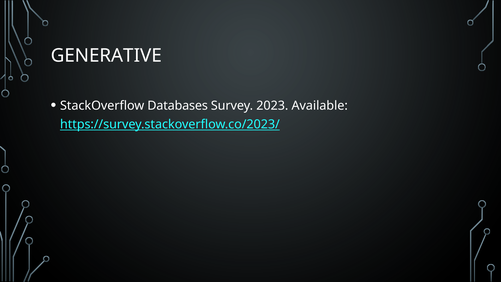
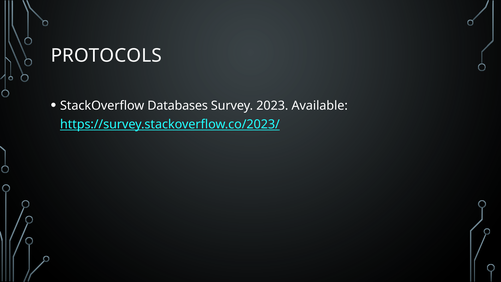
GENERATIVE: GENERATIVE -> PROTOCOLS
